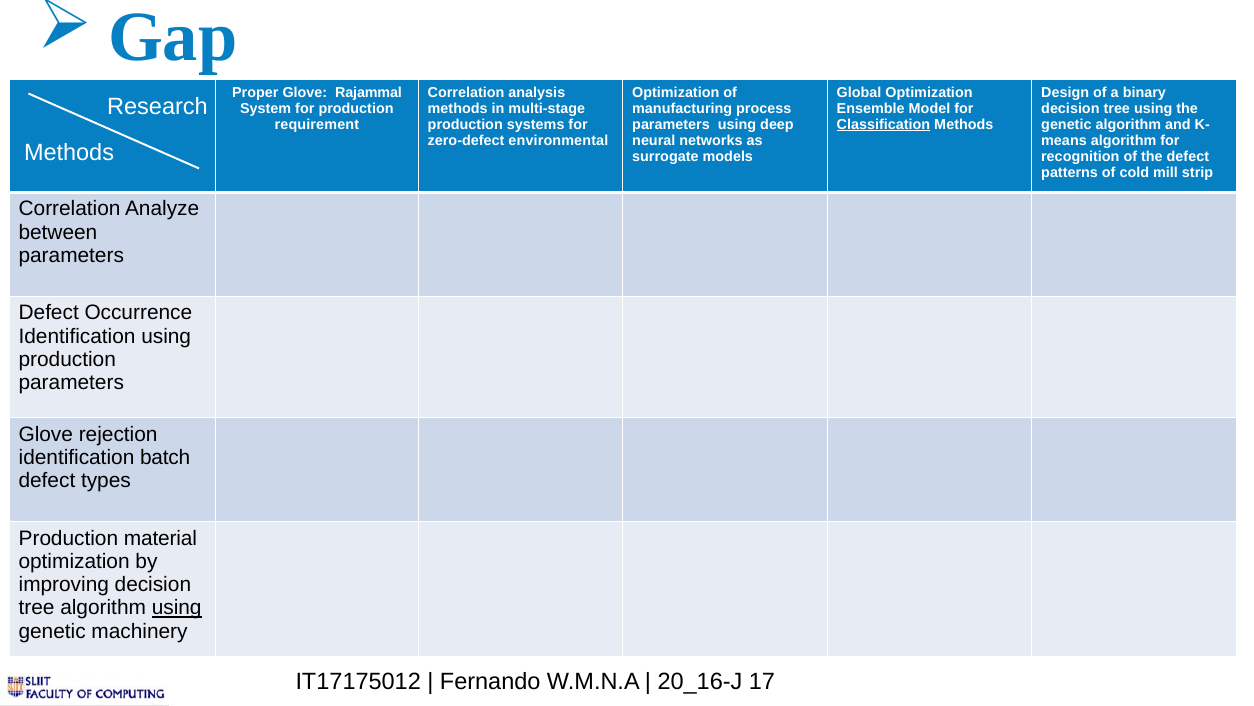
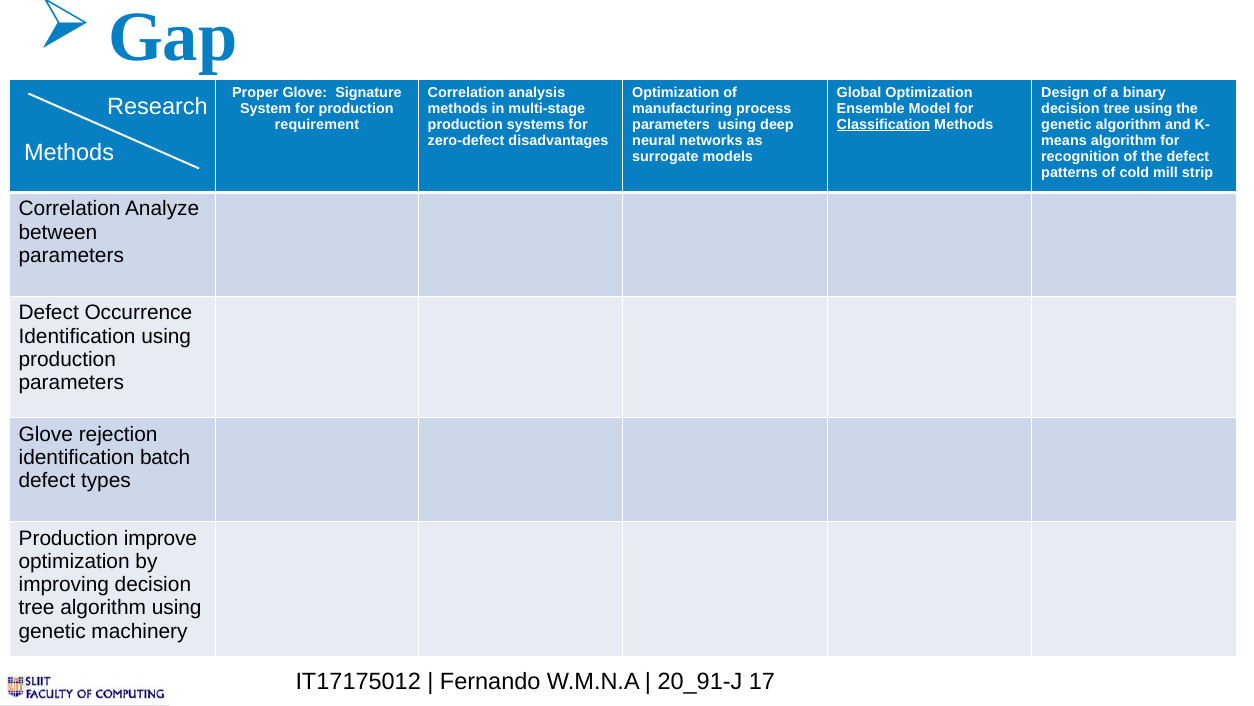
Rajammal: Rajammal -> Signature
environmental: environmental -> disadvantages
material: material -> improve
using at (177, 607) underline: present -> none
20_16-J: 20_16-J -> 20_91-J
